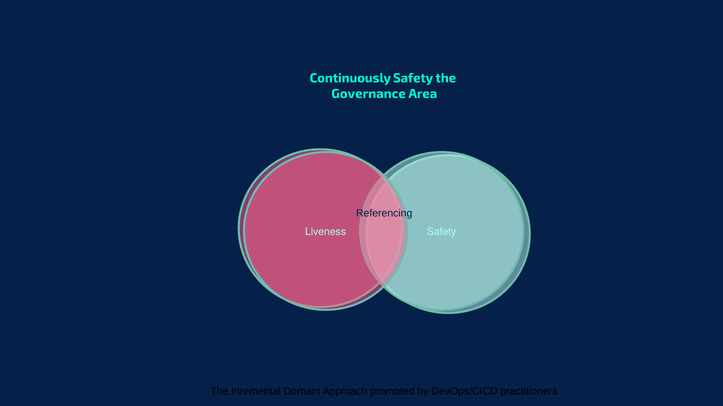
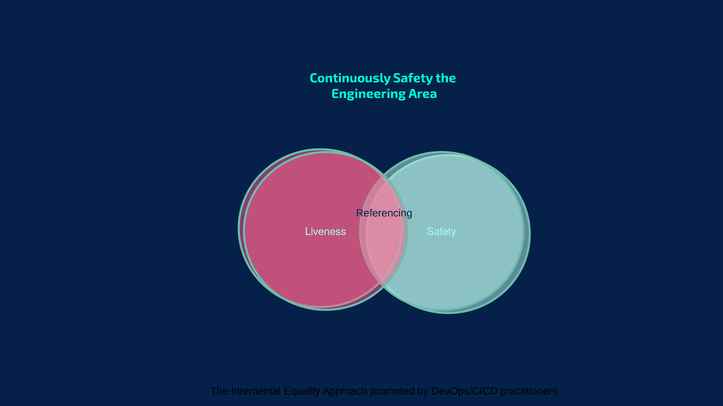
Governance: Governance -> Engineering
Domain: Domain -> Equality
